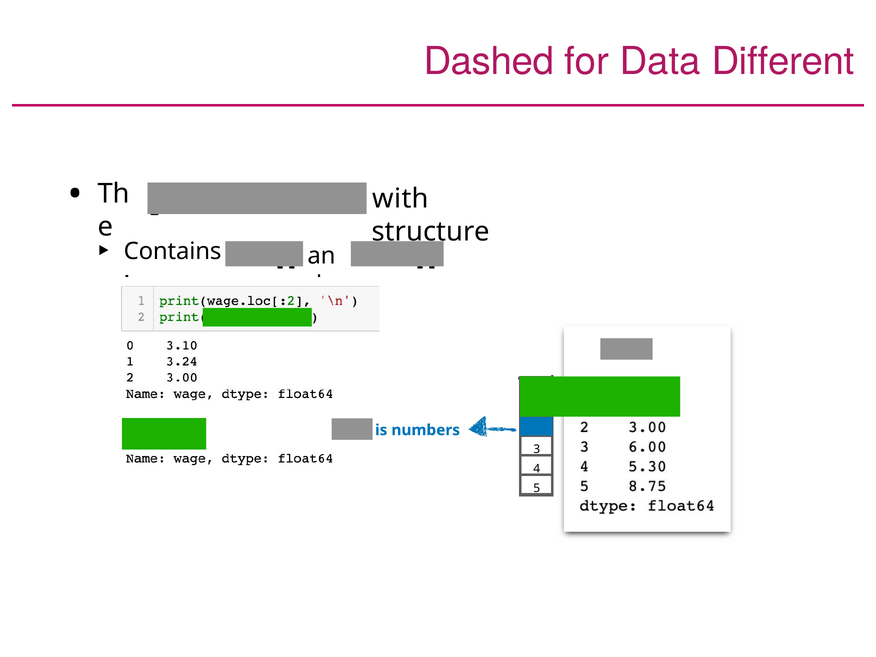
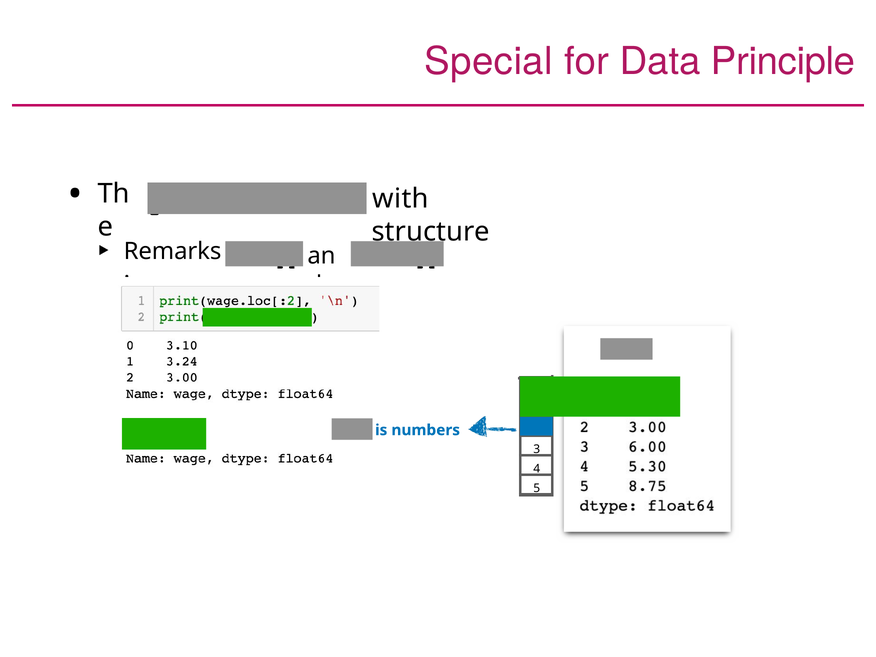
Dashed: Dashed -> Special
Different: Different -> Principle
Contains: Contains -> Remarks
